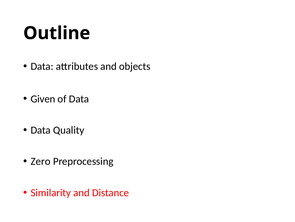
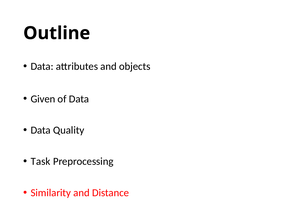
Zero: Zero -> Task
